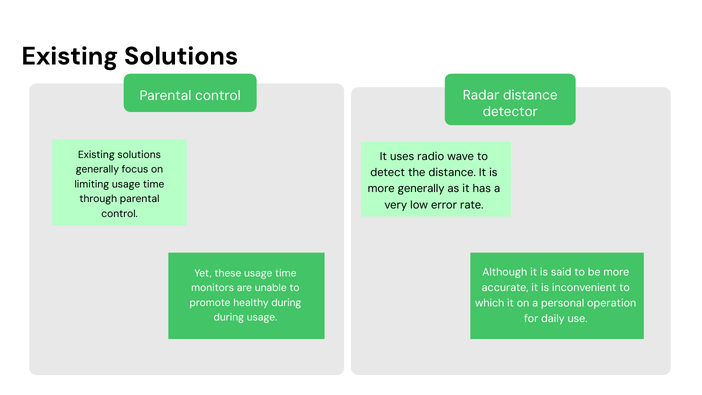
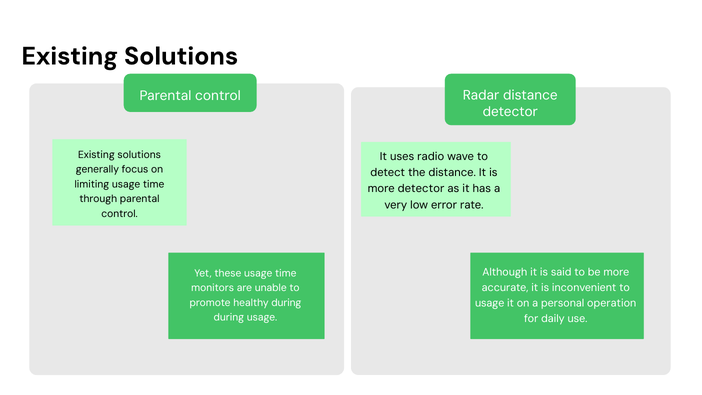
more generally: generally -> detector
which at (490, 303): which -> usage
